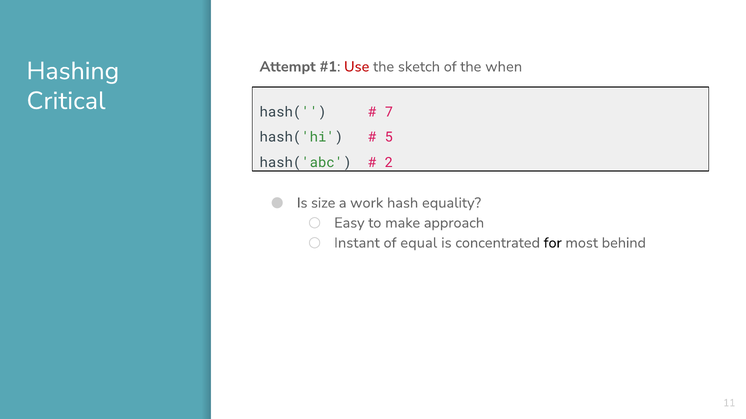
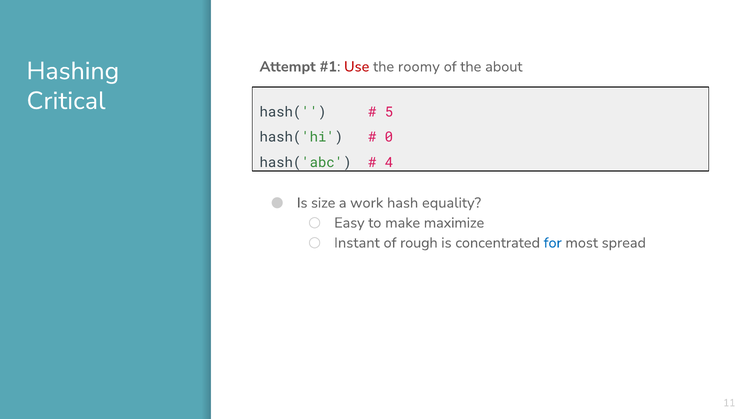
sketch: sketch -> roomy
when: when -> about
7: 7 -> 5
5: 5 -> 0
2: 2 -> 4
approach: approach -> maximize
equal: equal -> rough
for colour: black -> blue
behind: behind -> spread
